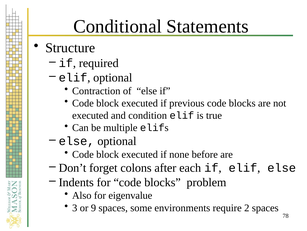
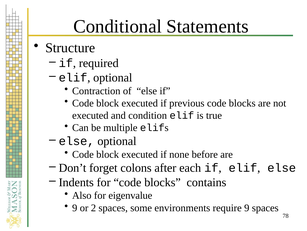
problem: problem -> contains
3 at (75, 207): 3 -> 9
9: 9 -> 2
require 2: 2 -> 9
